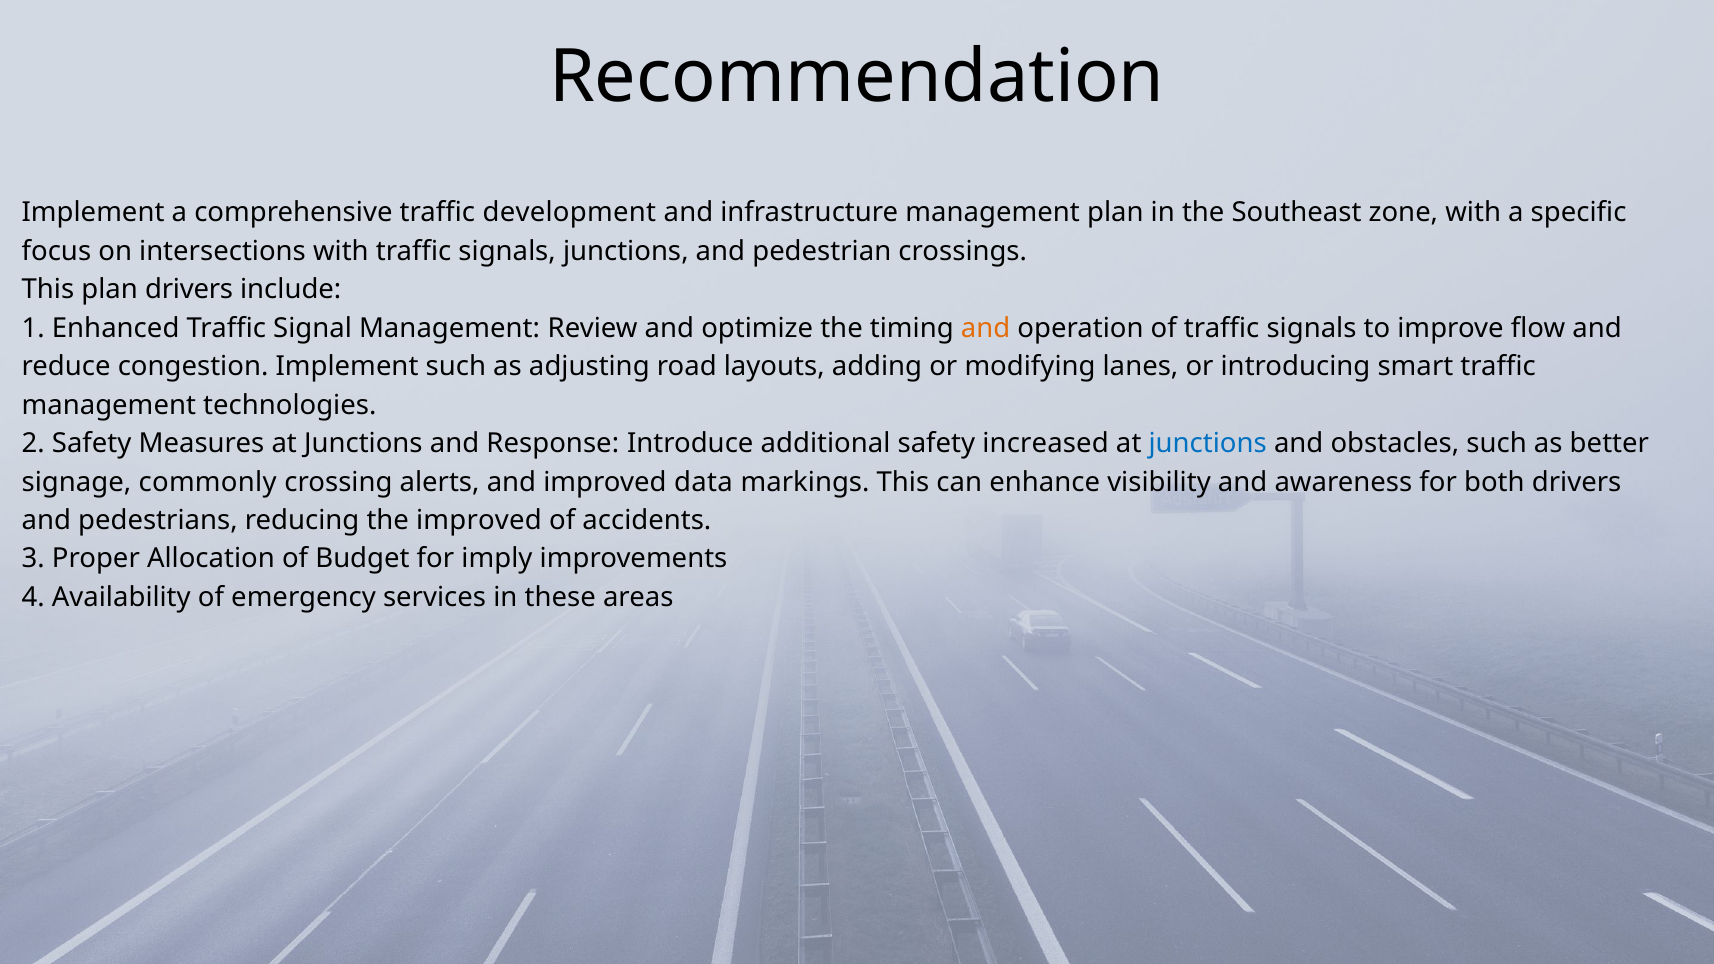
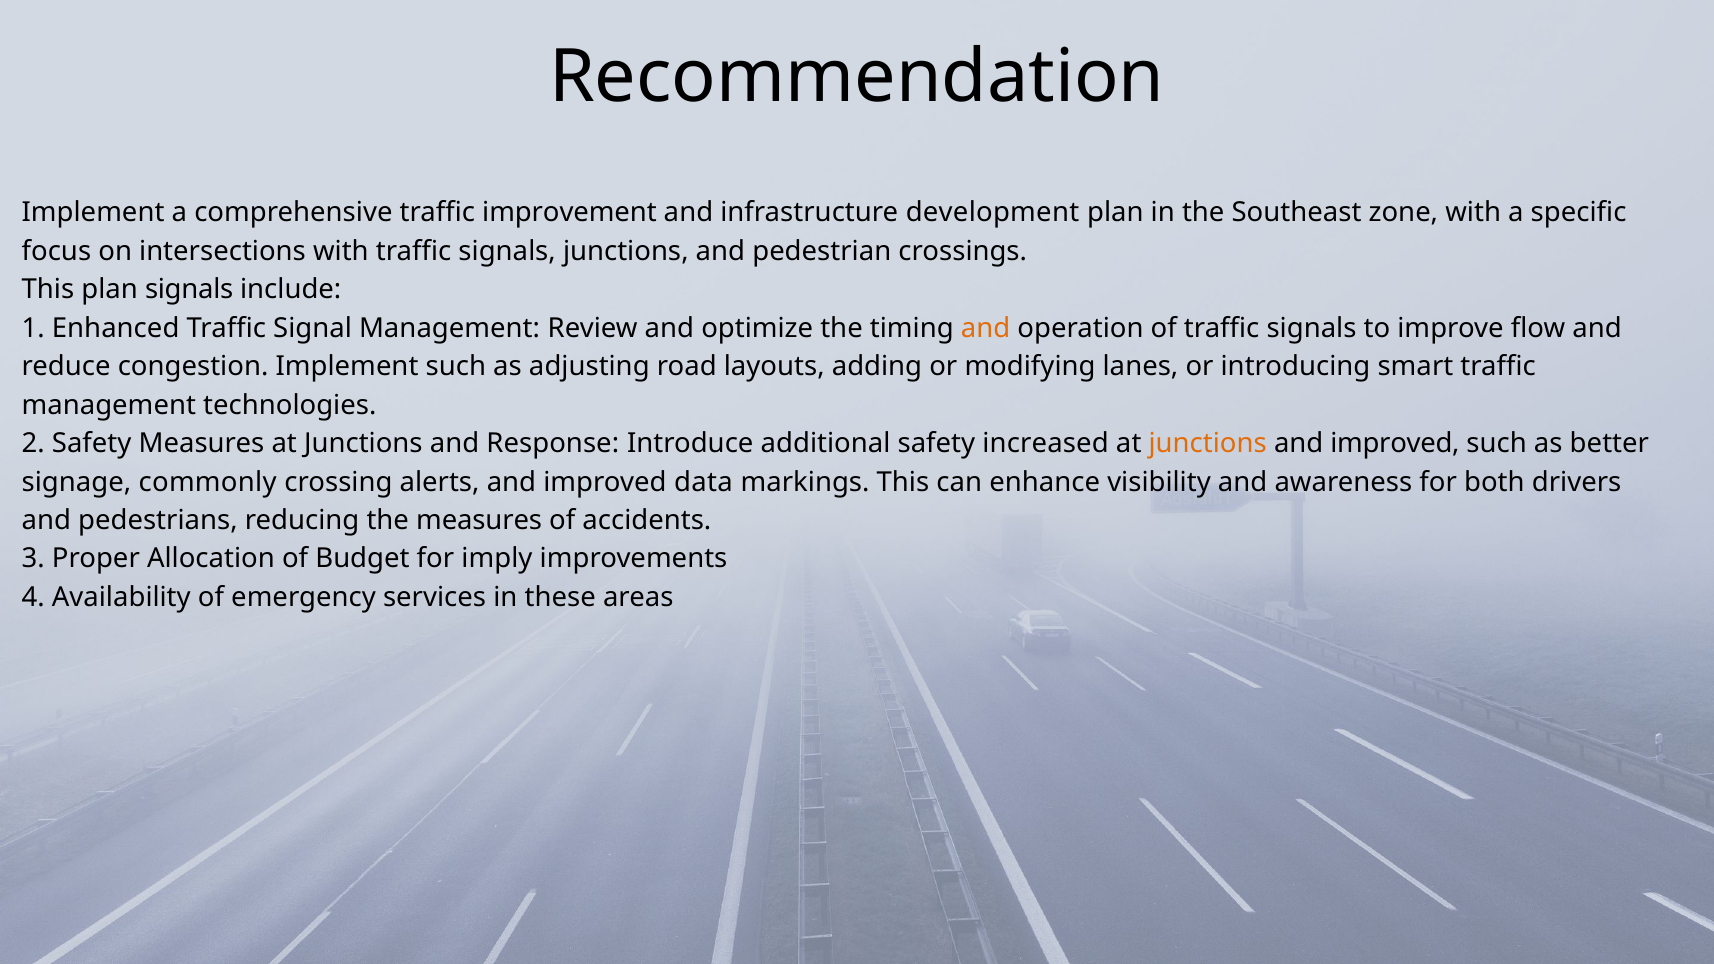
development: development -> improvement
infrastructure management: management -> development
plan drivers: drivers -> signals
junctions at (1208, 444) colour: blue -> orange
obstacles at (1395, 444): obstacles -> improved
the improved: improved -> measures
